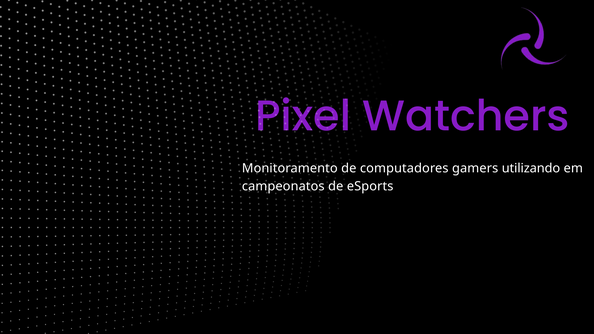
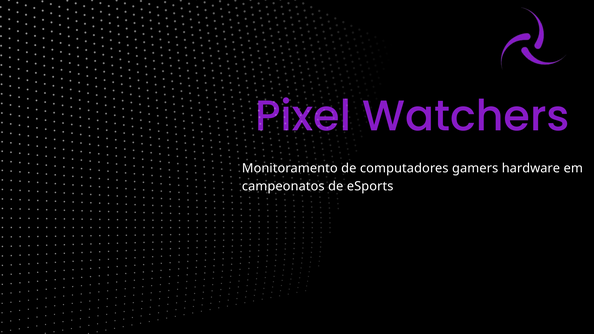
utilizando: utilizando -> hardware
